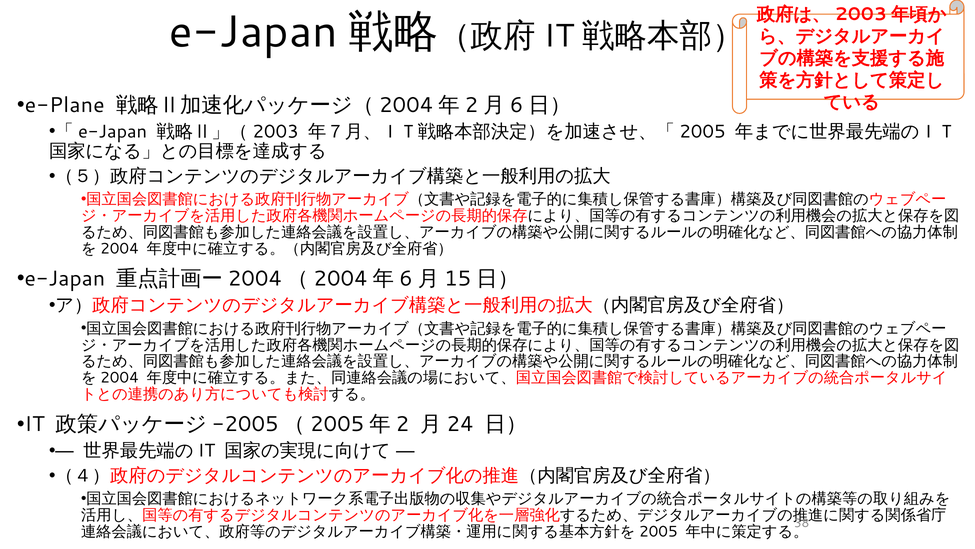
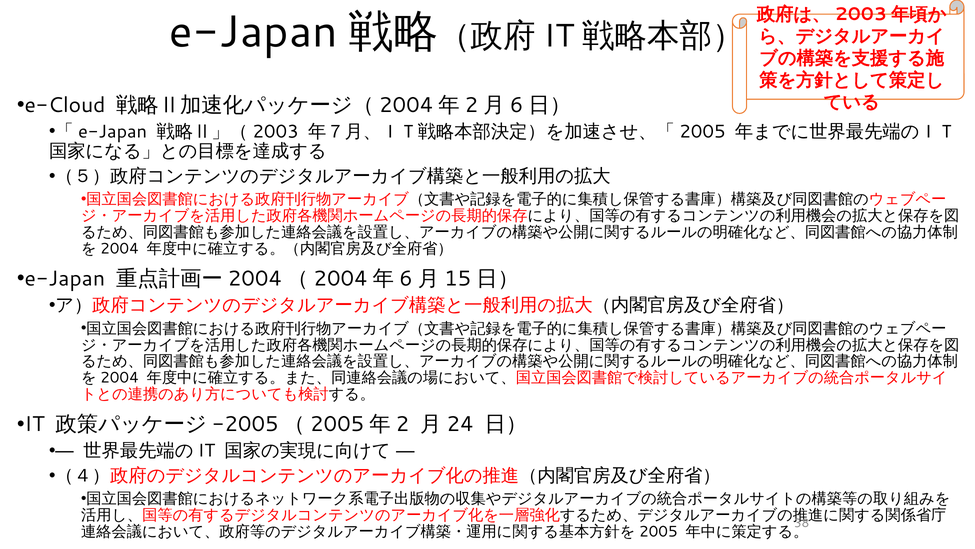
e-Plane: e-Plane -> e-Cloud
